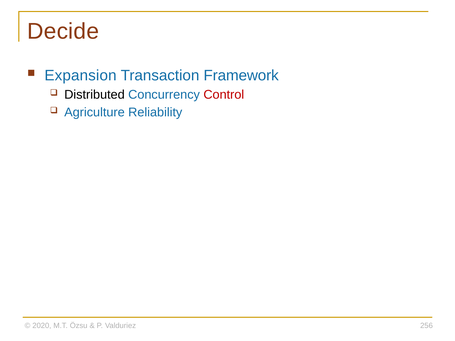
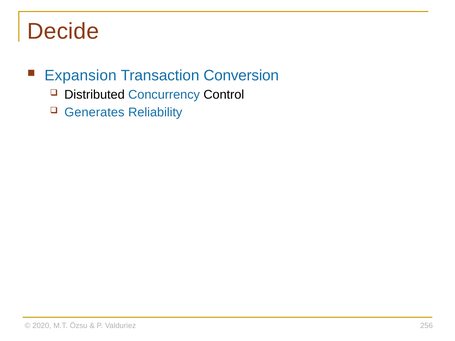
Framework: Framework -> Conversion
Control colour: red -> black
Agriculture: Agriculture -> Generates
